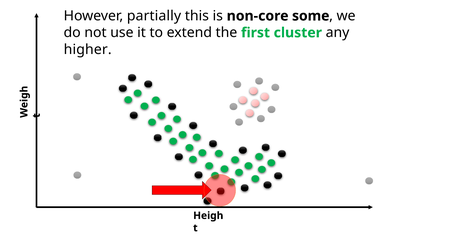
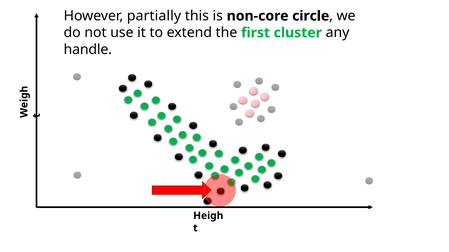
some: some -> circle
higher: higher -> handle
